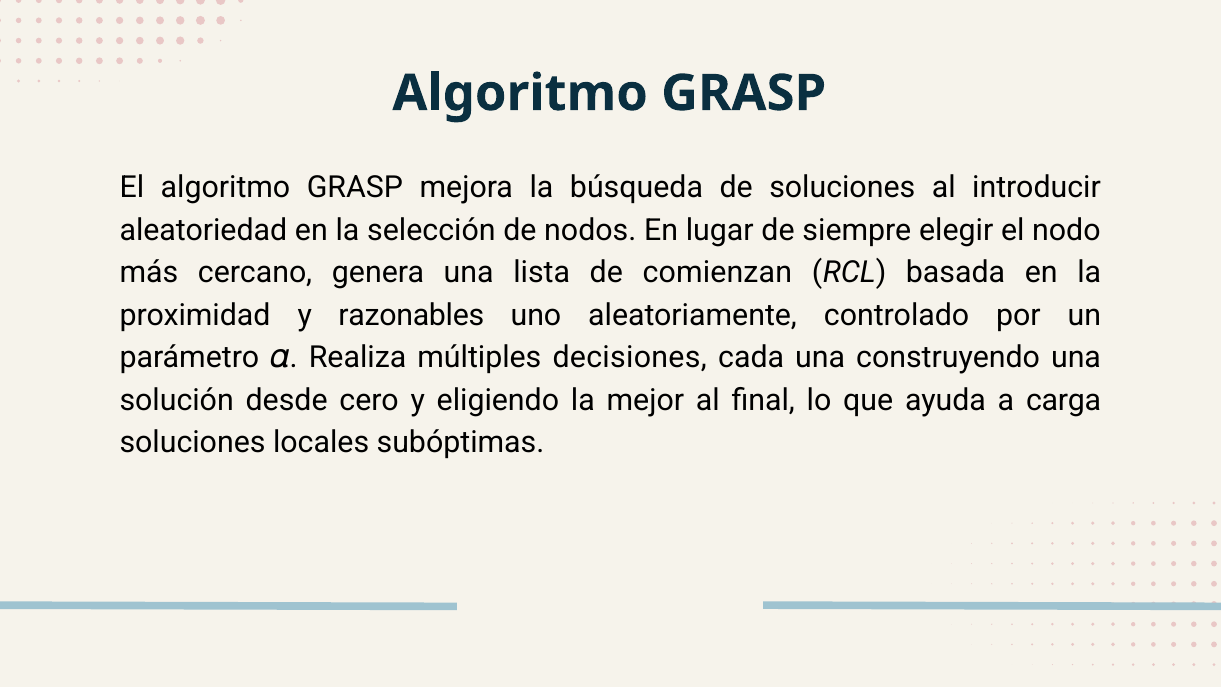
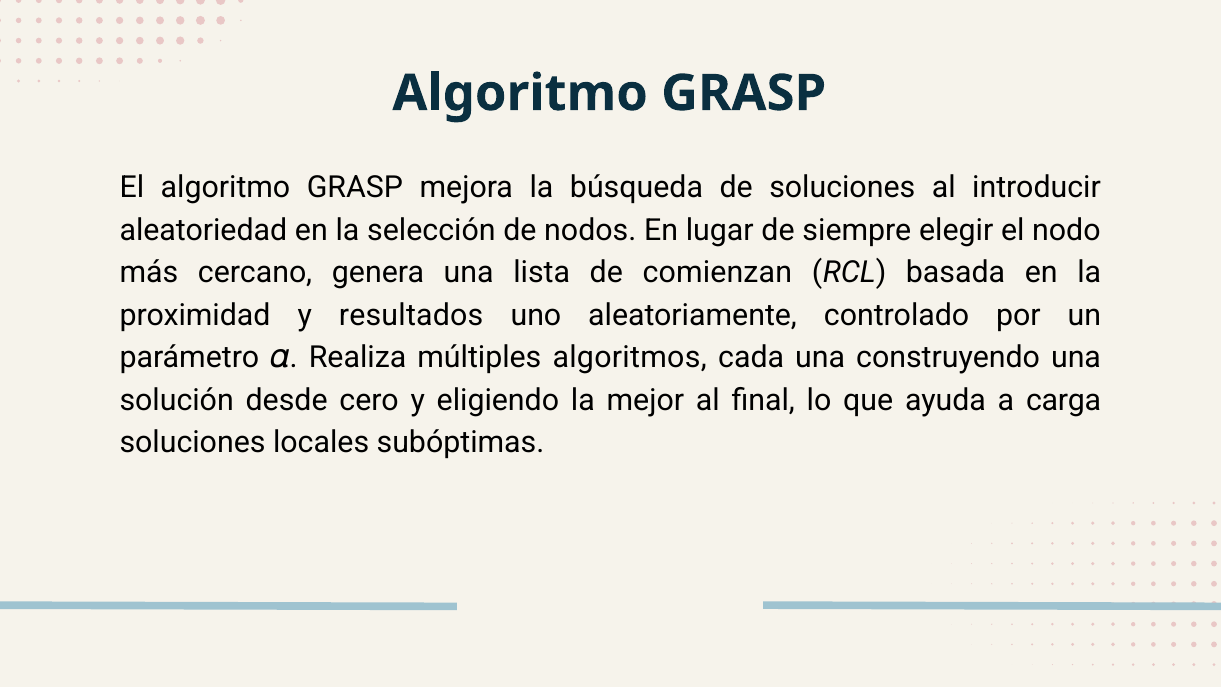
razonables: razonables -> resultados
decisiones: decisiones -> algoritmos
